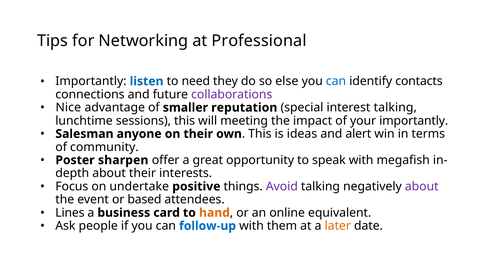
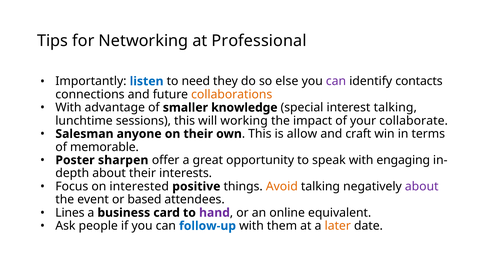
can at (336, 81) colour: blue -> purple
collaborations colour: purple -> orange
Nice at (68, 108): Nice -> With
reputation: reputation -> knowledge
meeting: meeting -> working
your importantly: importantly -> collaborate
ideas: ideas -> allow
alert: alert -> craft
community: community -> memorable
megafish: megafish -> engaging
undertake: undertake -> interested
Avoid colour: purple -> orange
hand colour: orange -> purple
